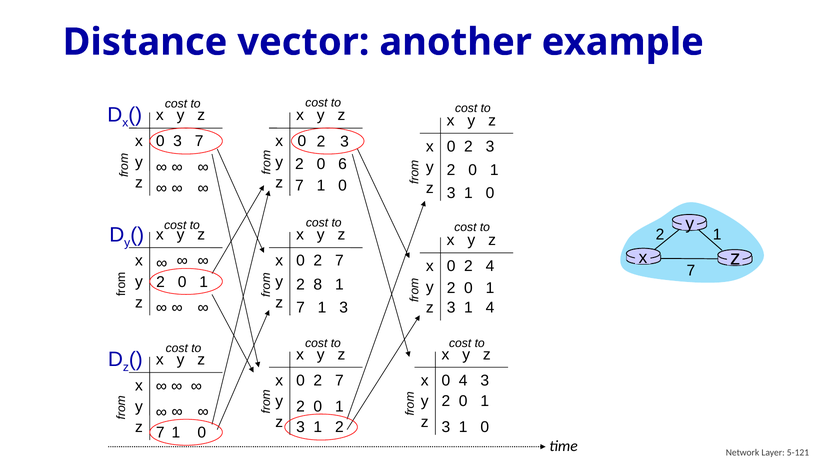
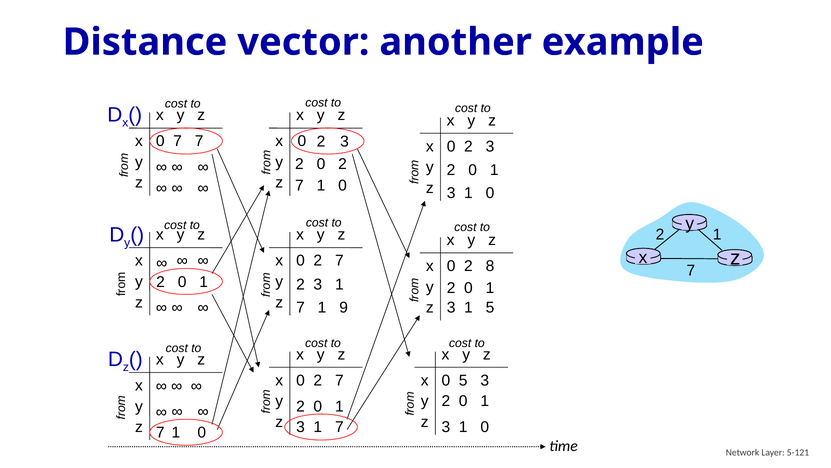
3 at (177, 141): 3 -> 7
2 0 6: 6 -> 2
2 4: 4 -> 8
8 at (318, 284): 8 -> 3
7 1 3: 3 -> 9
1 4: 4 -> 5
0 4: 4 -> 5
2 at (339, 427): 2 -> 7
